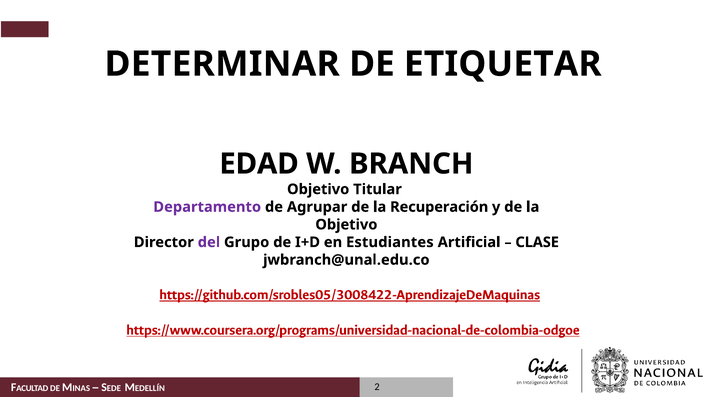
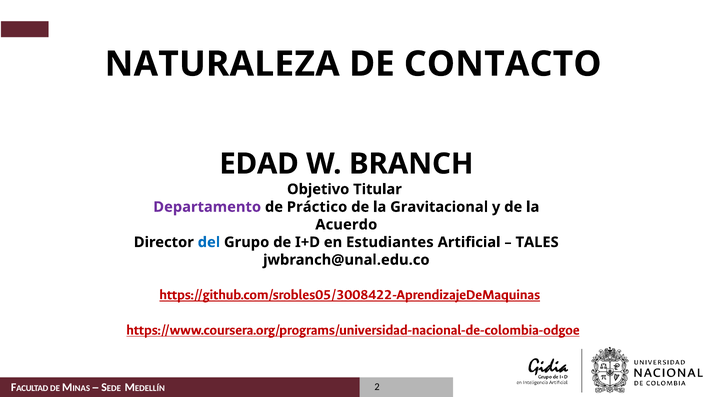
DETERMINAR: DETERMINAR -> NATURALEZA
ETIQUETAR: ETIQUETAR -> CONTACTO
Agrupar: Agrupar -> Práctico
Recuperación: Recuperación -> Gravitacional
Objetivo at (346, 225): Objetivo -> Acuerdo
del colour: purple -> blue
CLASE: CLASE -> TALES
